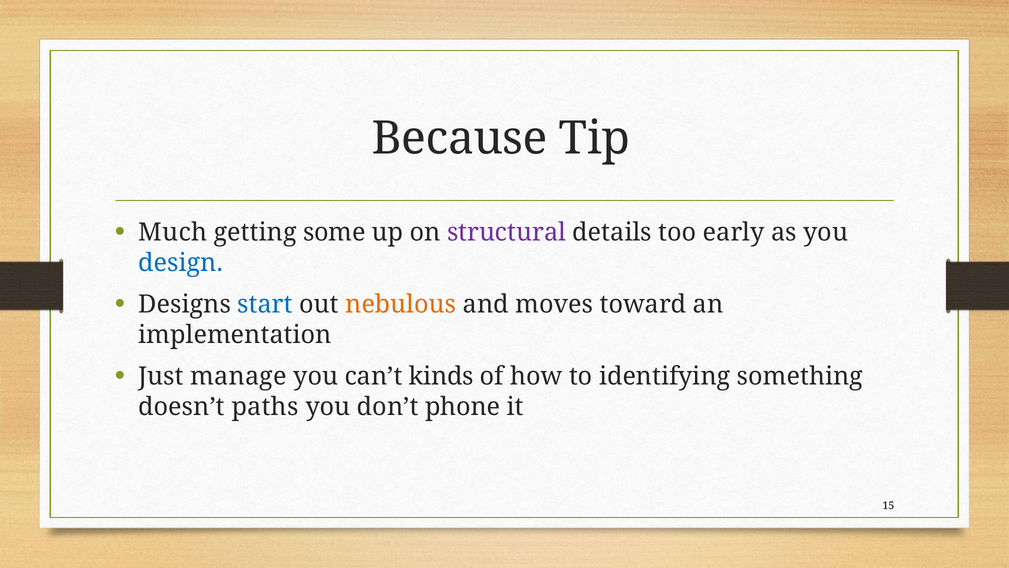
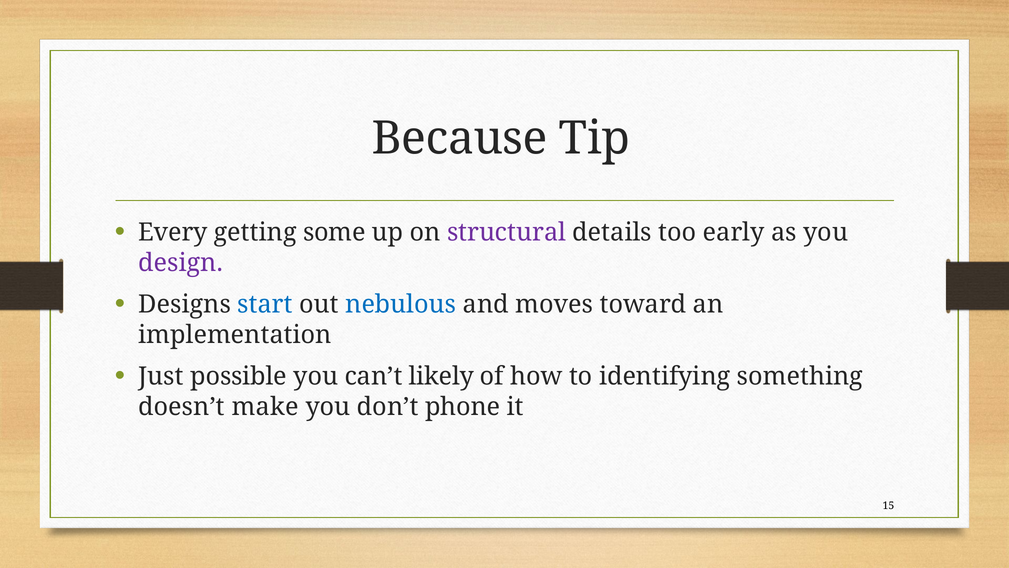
Much: Much -> Every
design colour: blue -> purple
nebulous colour: orange -> blue
manage: manage -> possible
kinds: kinds -> likely
paths: paths -> make
